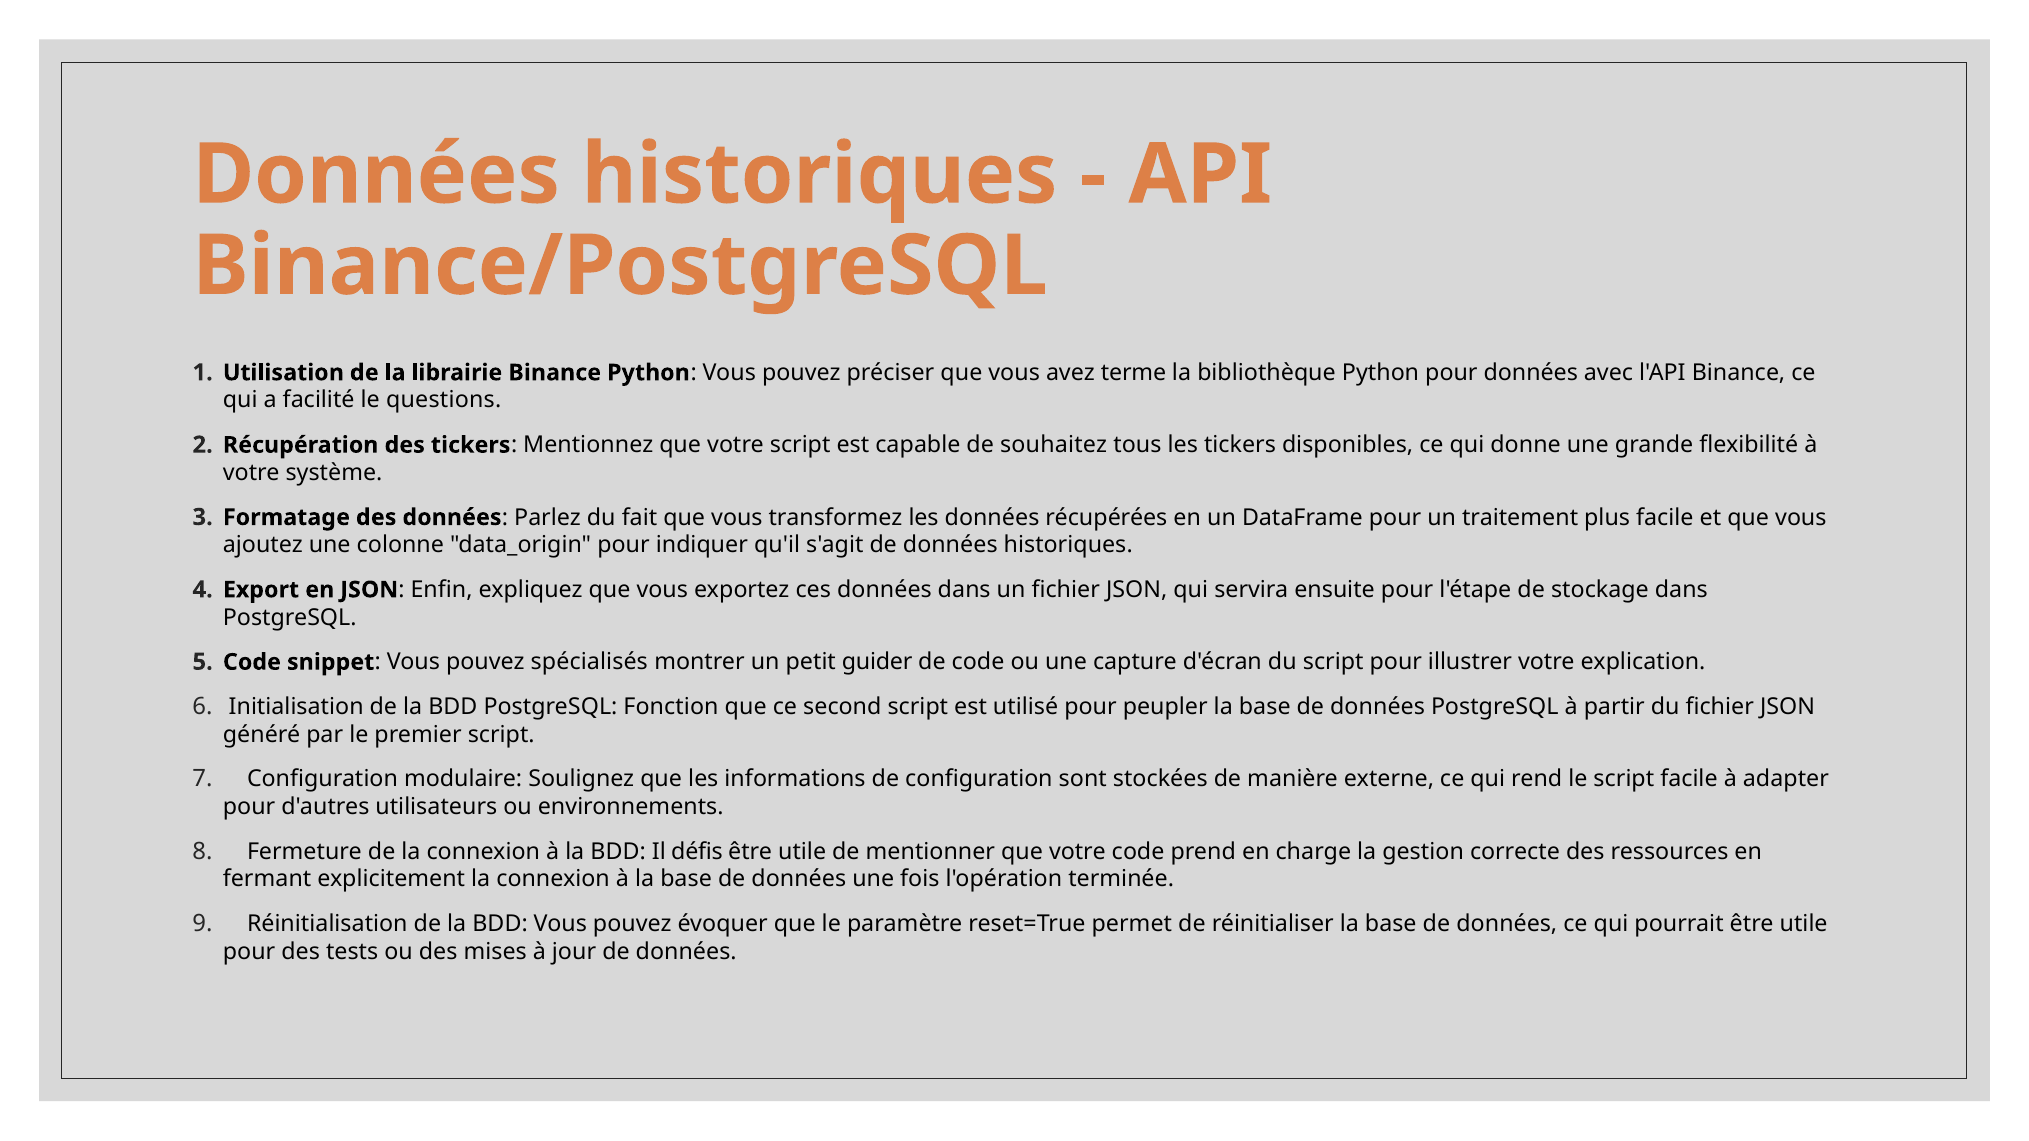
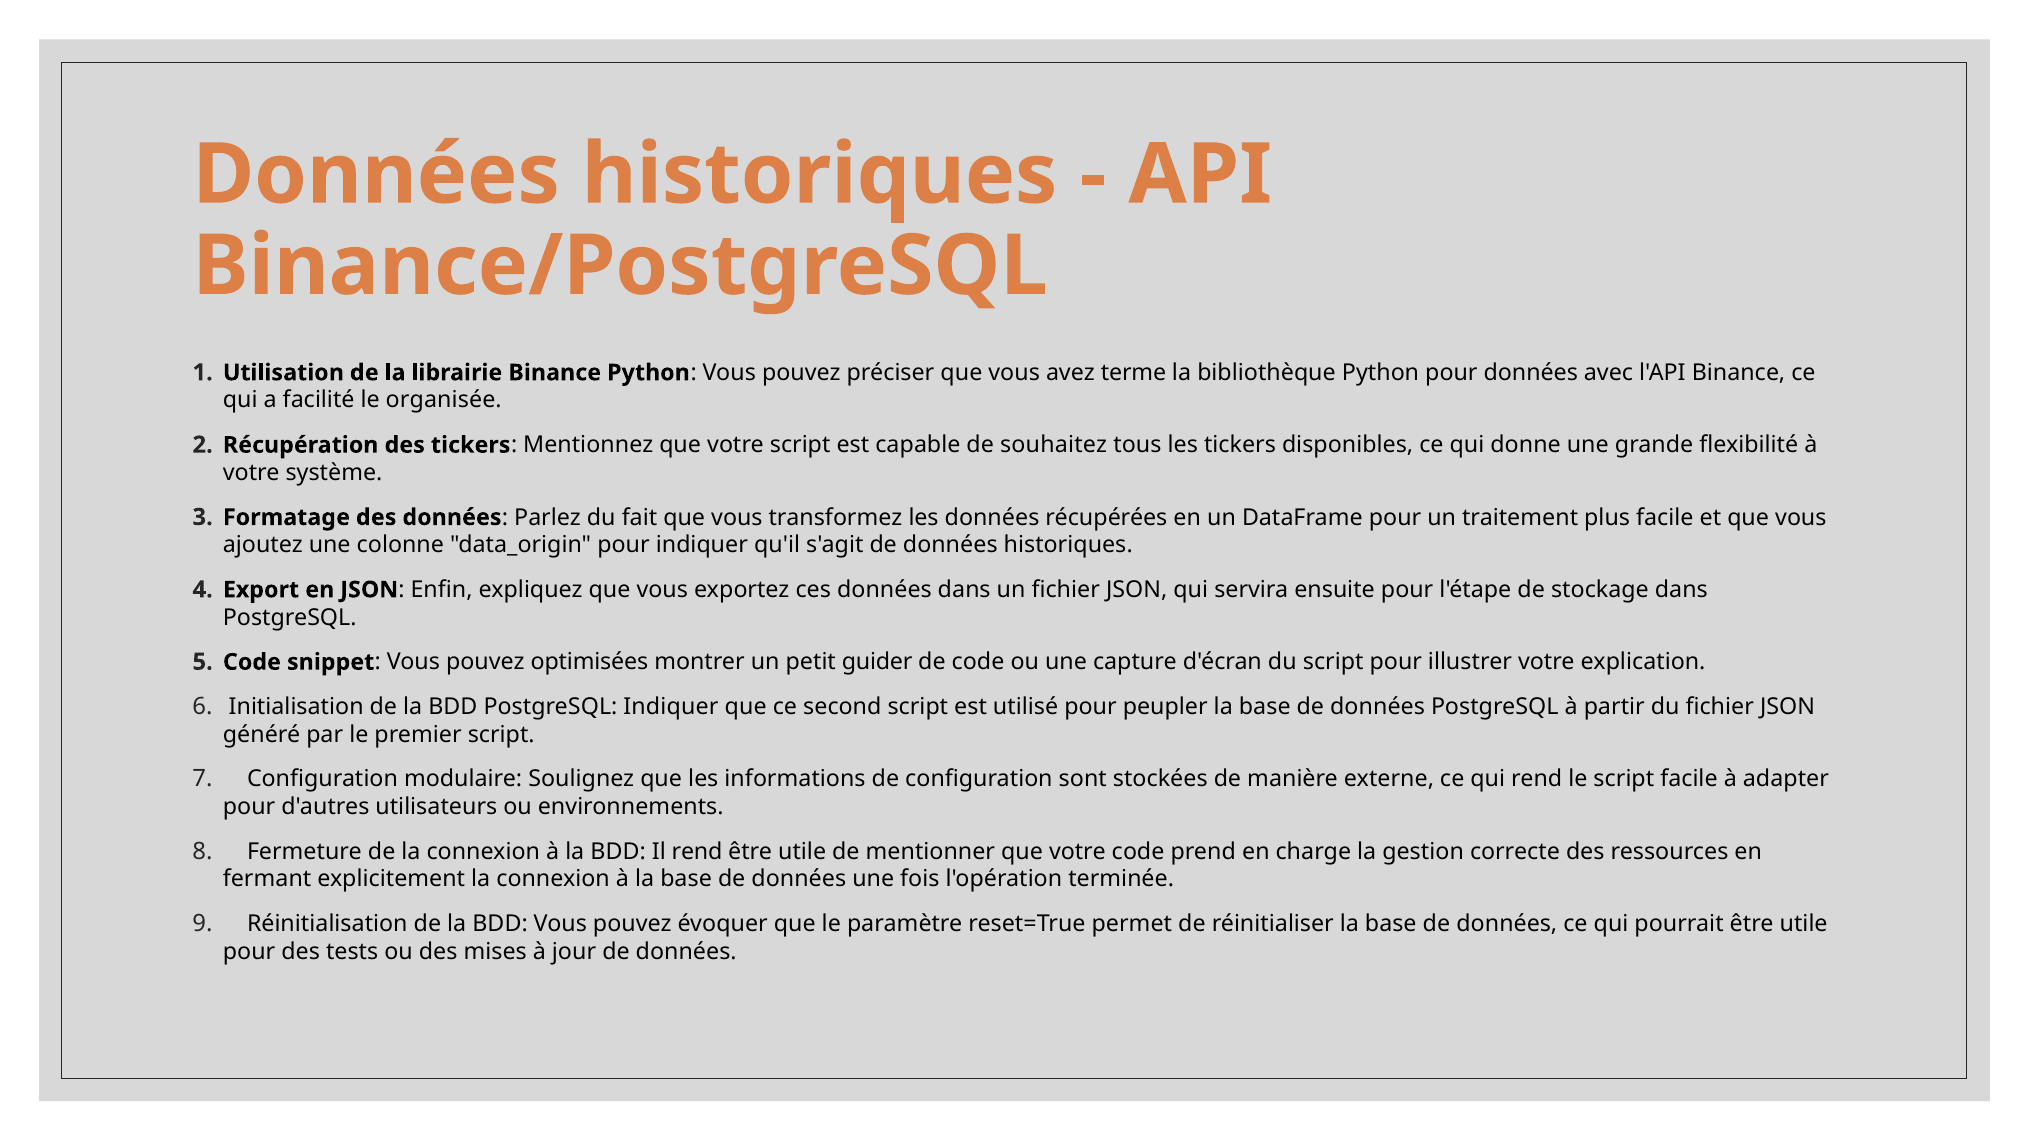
questions: questions -> organisée
spécialisés: spécialisés -> optimisées
PostgreSQL Fonction: Fonction -> Indiquer
Il défis: défis -> rend
